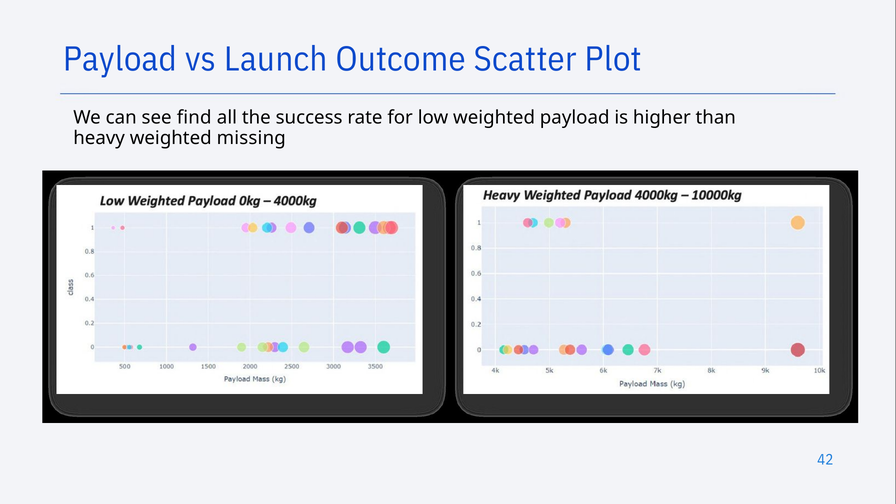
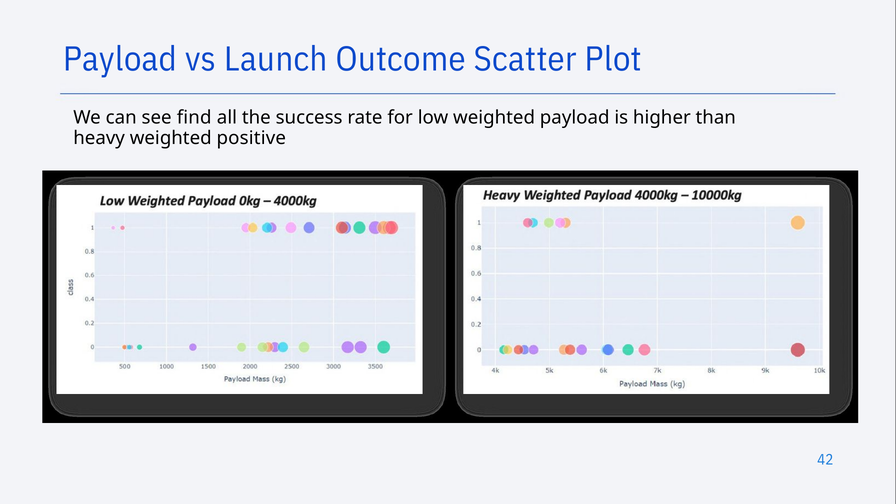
missing: missing -> positive
